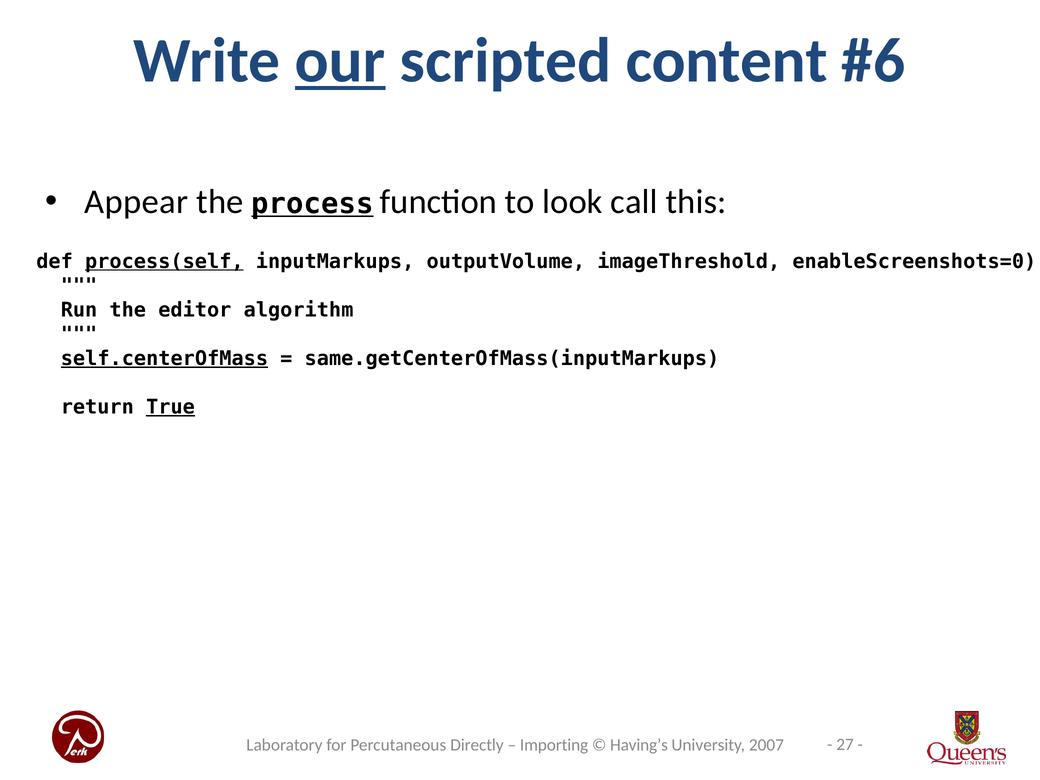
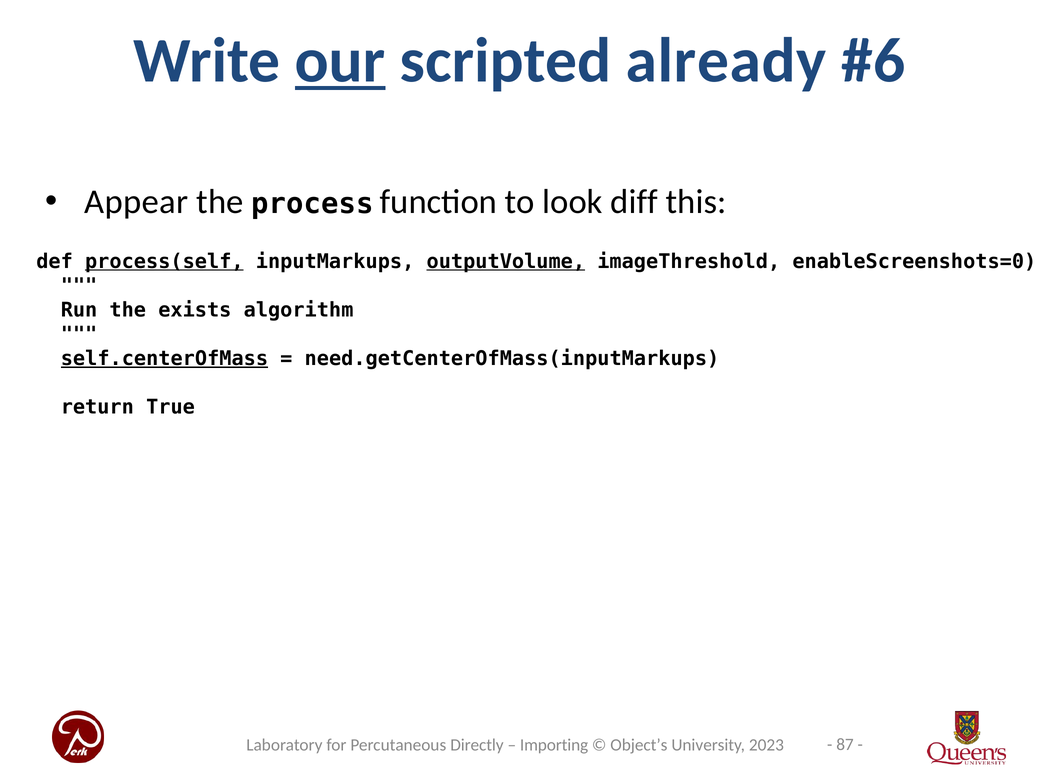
content: content -> already
process underline: present -> none
call: call -> diff
outputVolume underline: none -> present
editor: editor -> exists
same.getCenterOfMass(inputMarkups: same.getCenterOfMass(inputMarkups -> need.getCenterOfMass(inputMarkups
True underline: present -> none
27: 27 -> 87
Having’s: Having’s -> Object’s
2007: 2007 -> 2023
